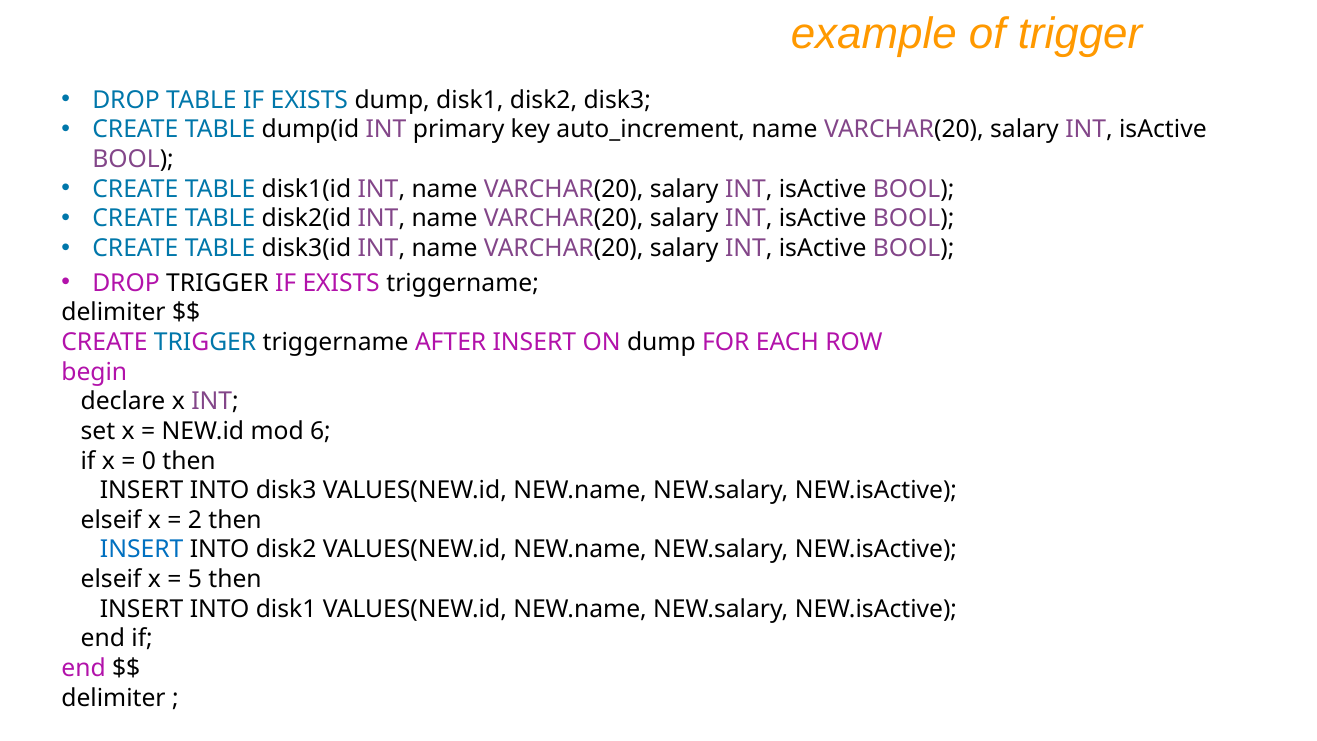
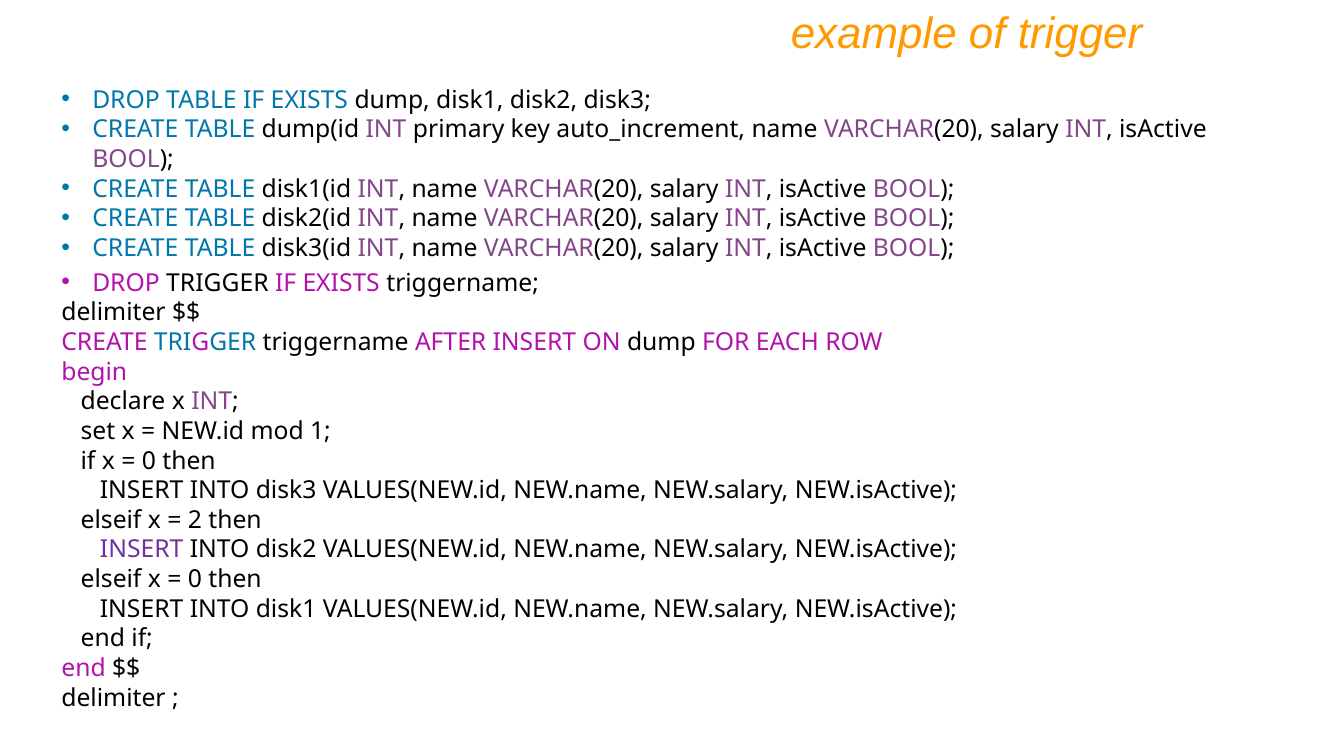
6: 6 -> 1
INSERT at (142, 550) colour: blue -> purple
5 at (195, 579): 5 -> 0
